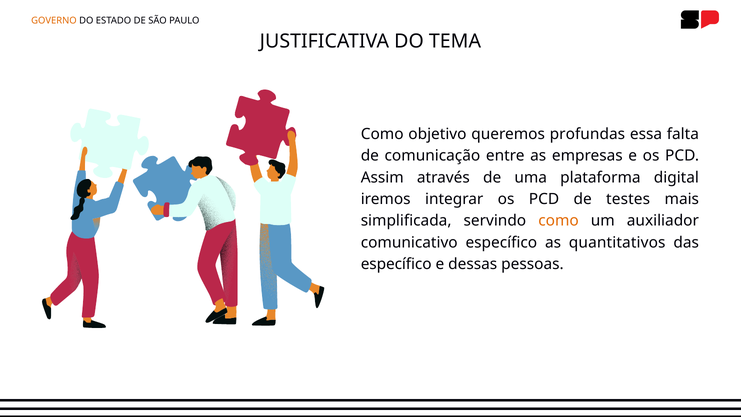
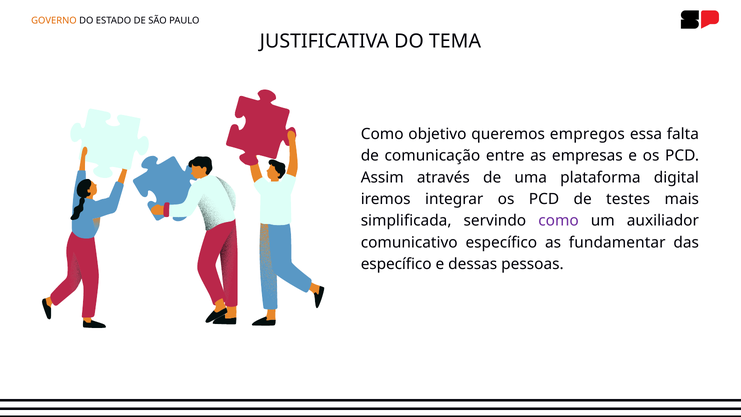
profundas: profundas -> empregos
como at (559, 221) colour: orange -> purple
quantitativos: quantitativos -> fundamentar
